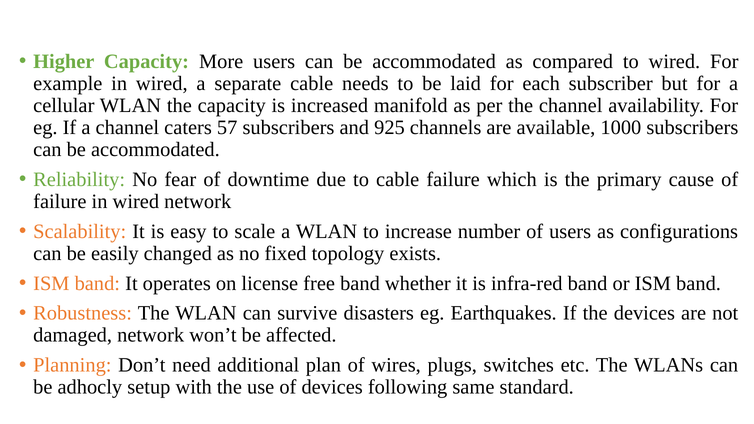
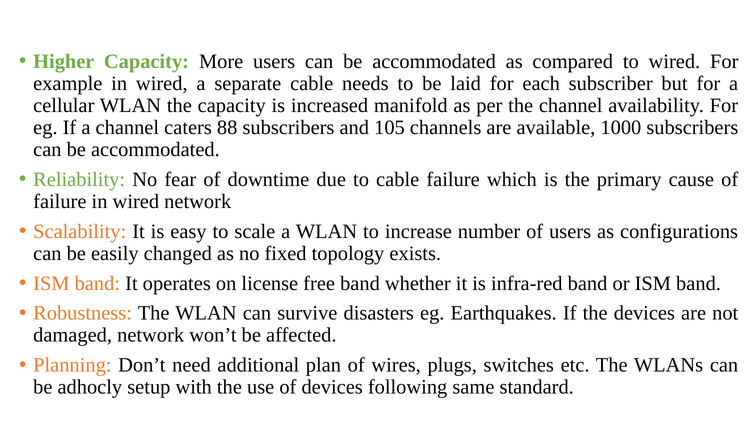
57: 57 -> 88
925: 925 -> 105
